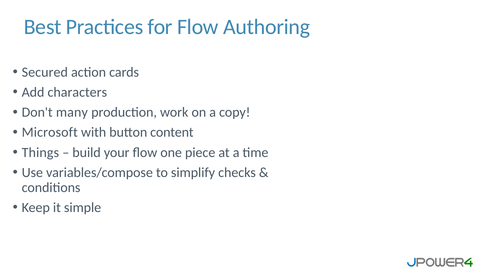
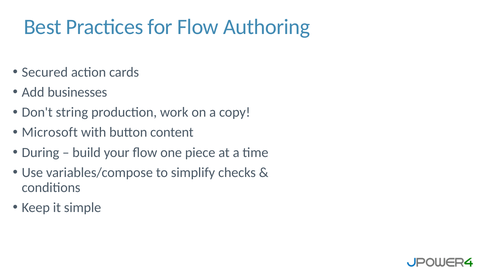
characters: characters -> businesses
many: many -> string
Things: Things -> During
